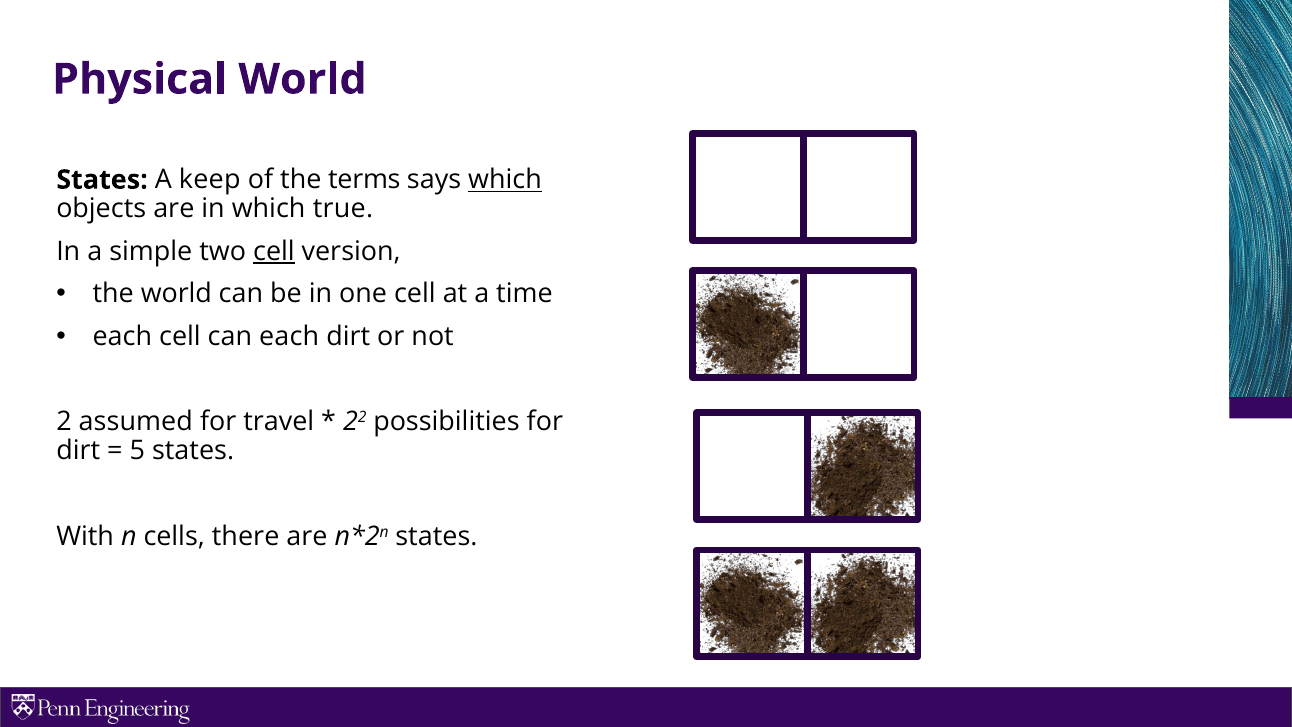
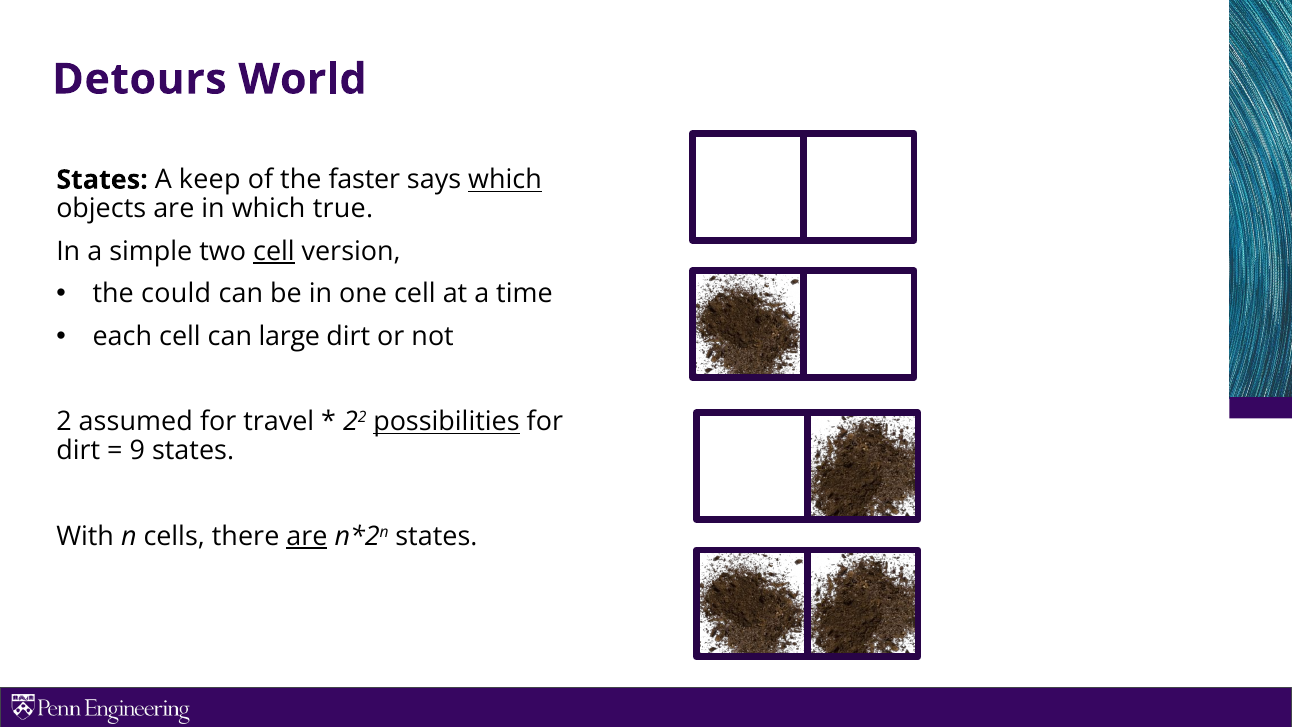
Physical: Physical -> Detours
terms: terms -> faster
the world: world -> could
can each: each -> large
possibilities underline: none -> present
5: 5 -> 9
are at (307, 536) underline: none -> present
